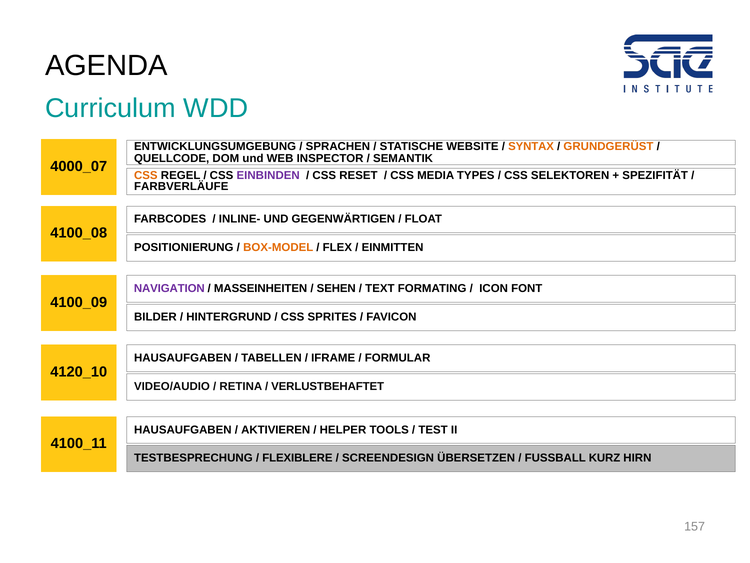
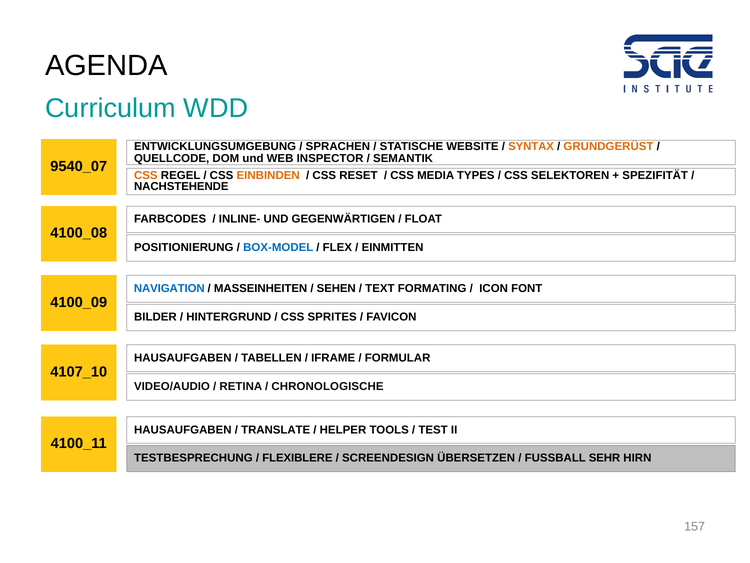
4000_07: 4000_07 -> 9540_07
EINBINDEN colour: purple -> orange
FARBVERLÄUFE: FARBVERLÄUFE -> NACHSTEHENDE
BOX-MODEL colour: orange -> blue
NAVIGATION colour: purple -> blue
4120_10: 4120_10 -> 4107_10
VERLUSTBEHAFTET: VERLUSTBEHAFTET -> CHRONOLOGISCHE
AKTIVIEREN: AKTIVIEREN -> TRANSLATE
KURZ: KURZ -> SEHR
